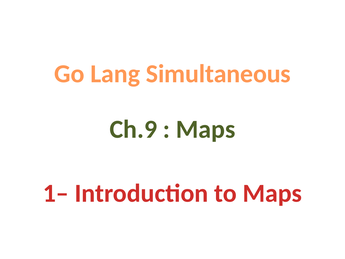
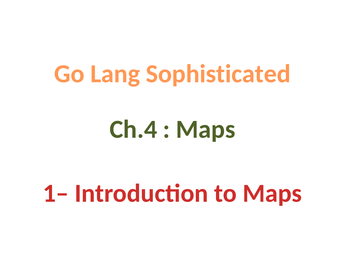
Simultaneous: Simultaneous -> Sophisticated
Ch.9: Ch.9 -> Ch.4
